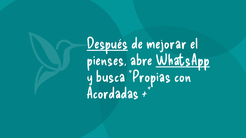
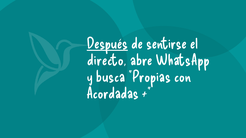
mejorar: mejorar -> sentirse
pienses: pienses -> directo
WhatsApp underline: present -> none
